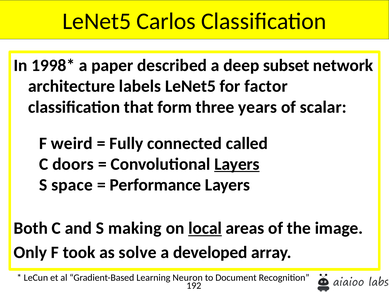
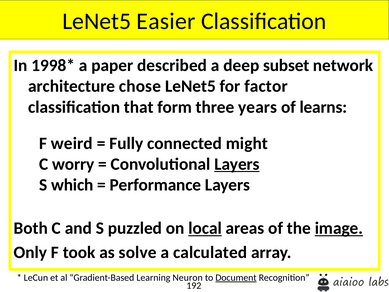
Carlos: Carlos -> Easier
labels: labels -> chose
scalar: scalar -> learns
called: called -> might
doors: doors -> worry
space: space -> which
making: making -> puzzled
image underline: none -> present
developed: developed -> calculated
Document underline: none -> present
